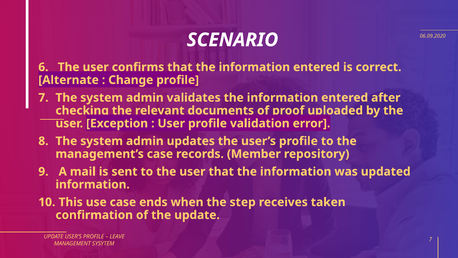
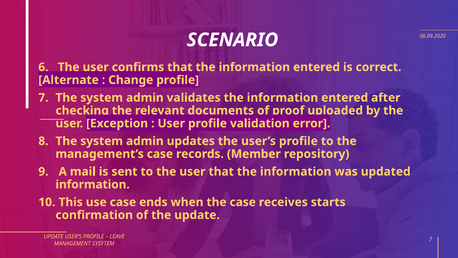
the step: step -> case
taken: taken -> starts
